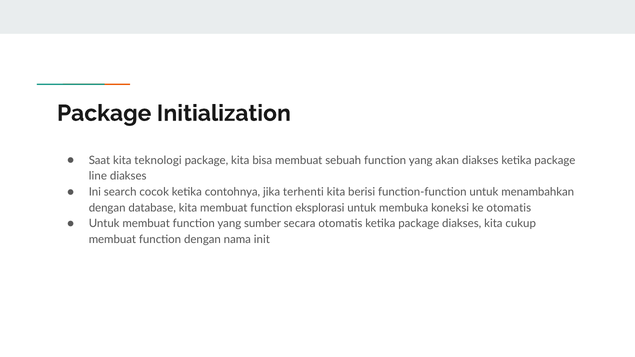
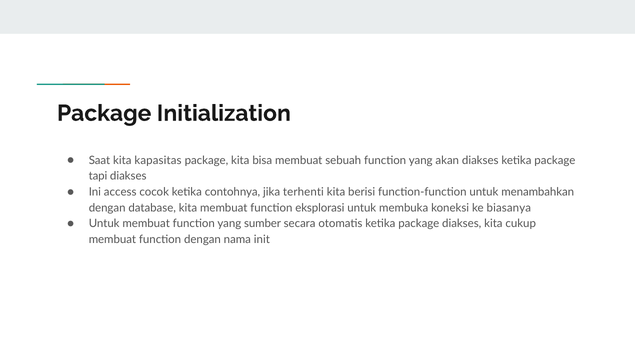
teknologi: teknologi -> kapasitas
line: line -> tapi
search: search -> access
ke otomatis: otomatis -> biasanya
